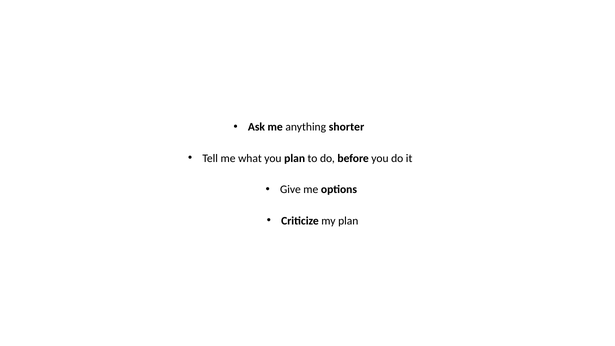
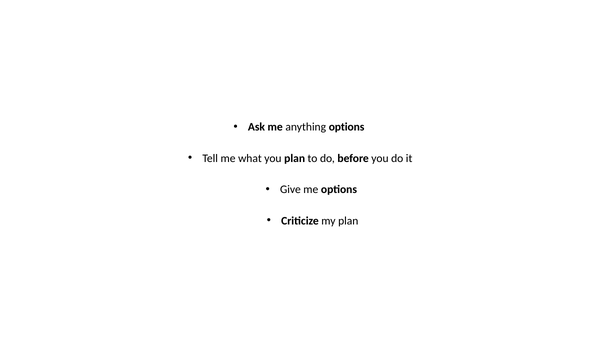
anything shorter: shorter -> options
